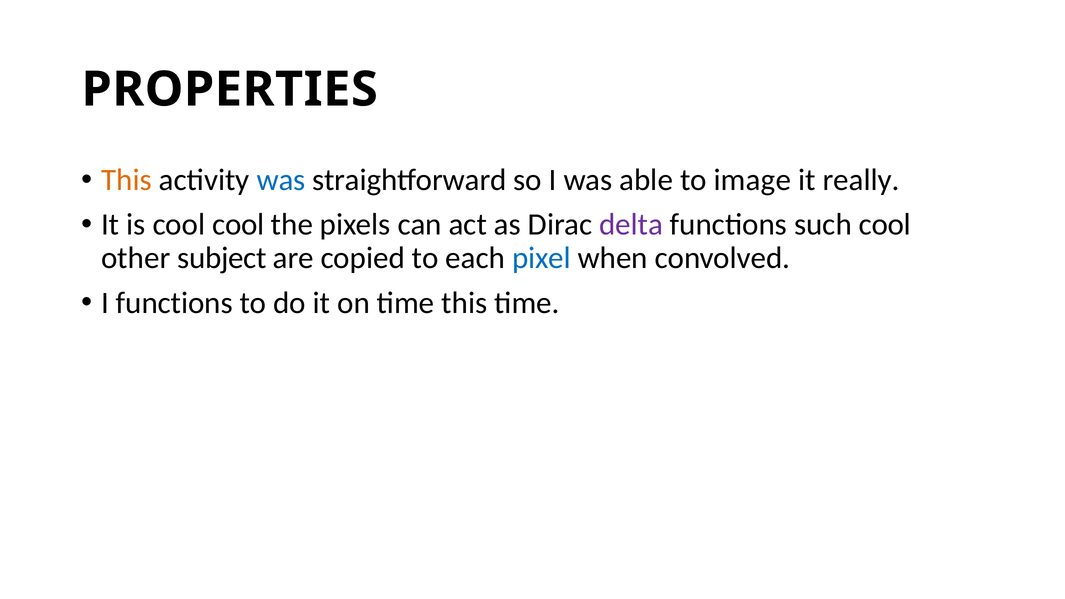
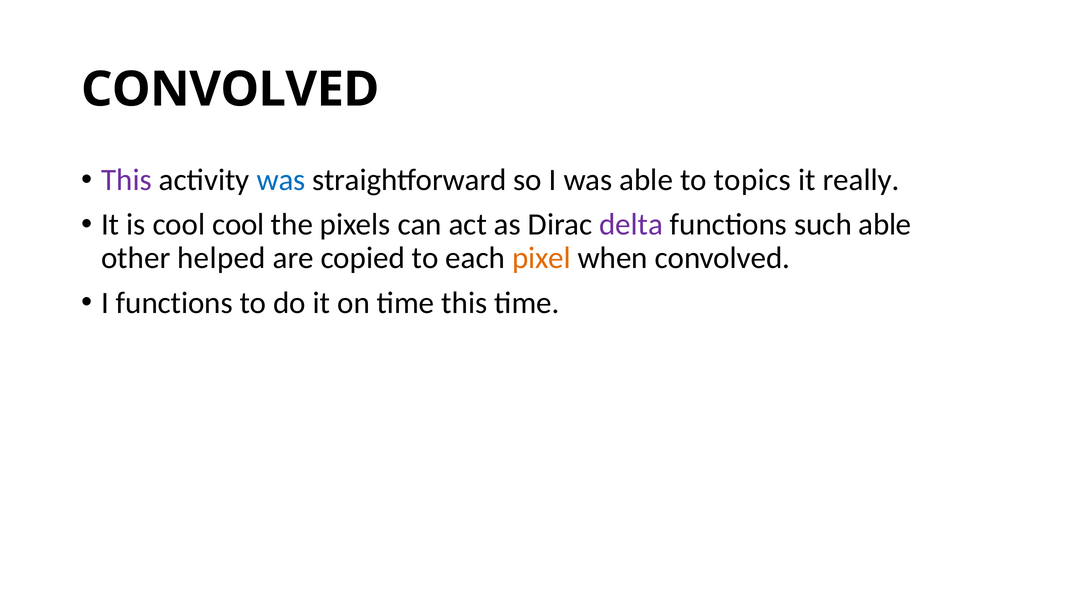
PROPERTIES at (230, 89): PROPERTIES -> CONVOLVED
This at (126, 180) colour: orange -> purple
image: image -> topics
such cool: cool -> able
subject: subject -> helped
pixel colour: blue -> orange
